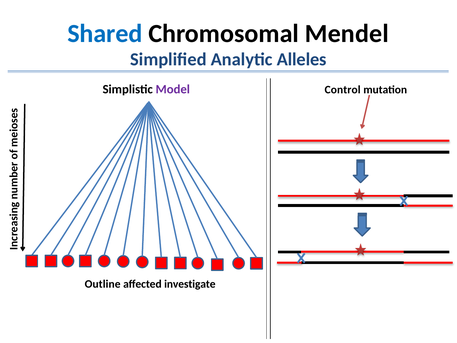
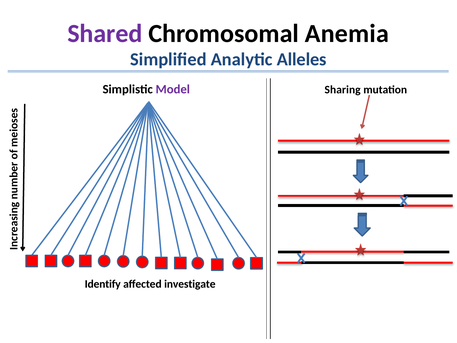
Shared colour: blue -> purple
Mendel: Mendel -> Anemia
Control: Control -> Sharing
Outline: Outline -> Identify
